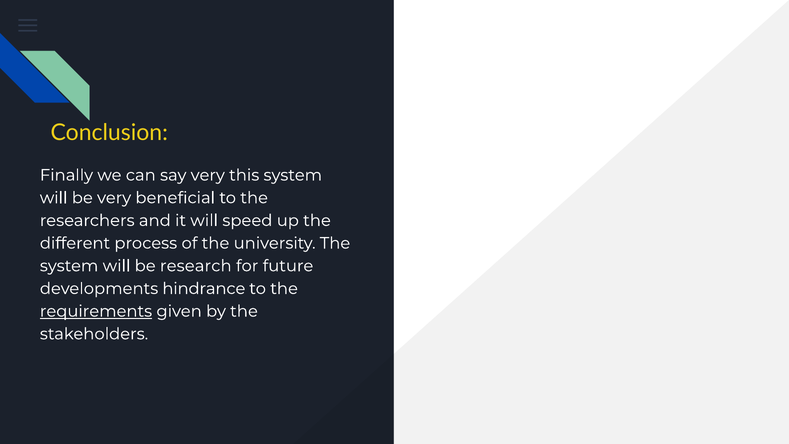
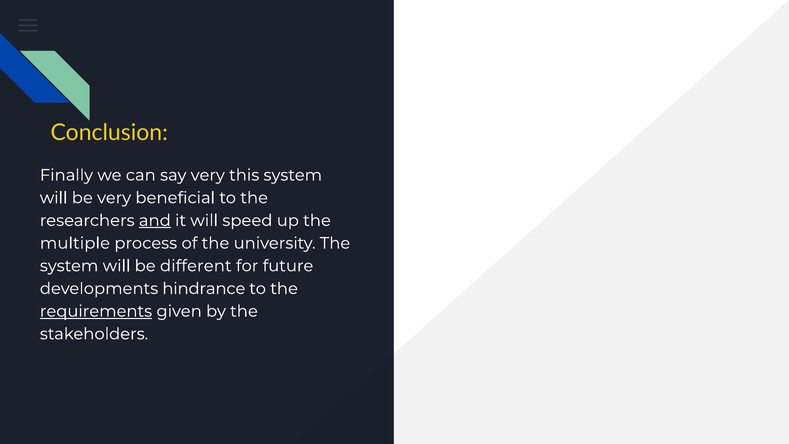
and underline: none -> present
different: different -> multiple
research: research -> different
